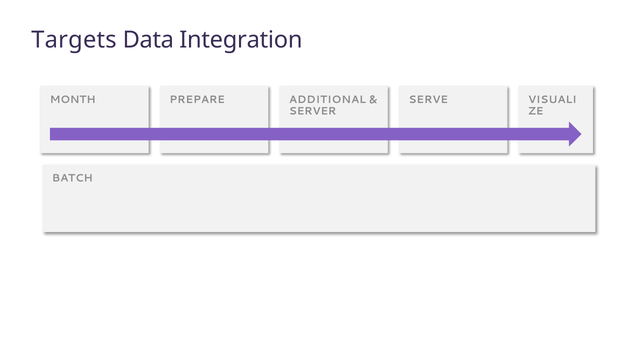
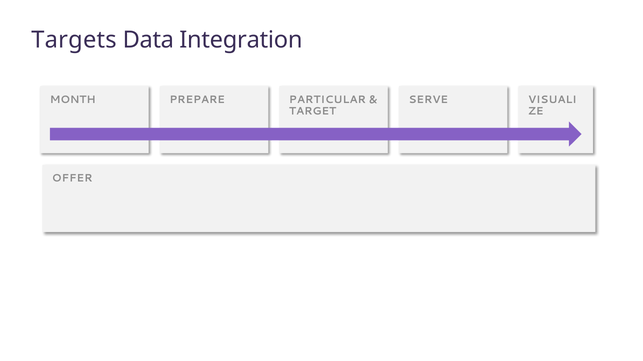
ADDITIONAL: ADDITIONAL -> PARTICULAR
SERVER: SERVER -> TARGET
BATCH: BATCH -> OFFER
